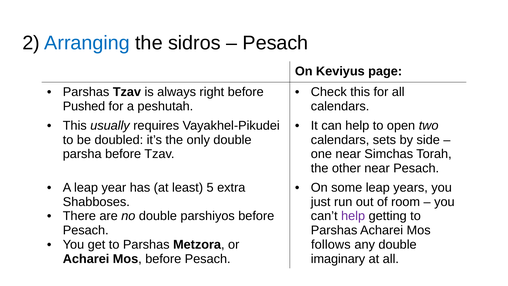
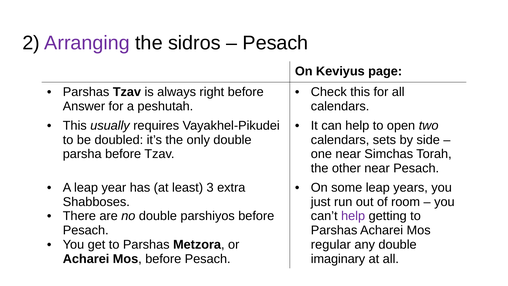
Arranging colour: blue -> purple
Pushed: Pushed -> Answer
5: 5 -> 3
follows: follows -> regular
